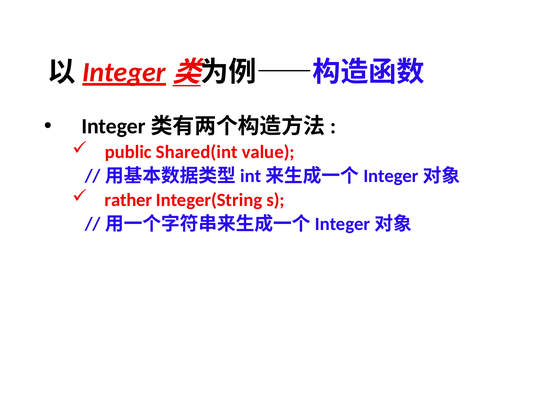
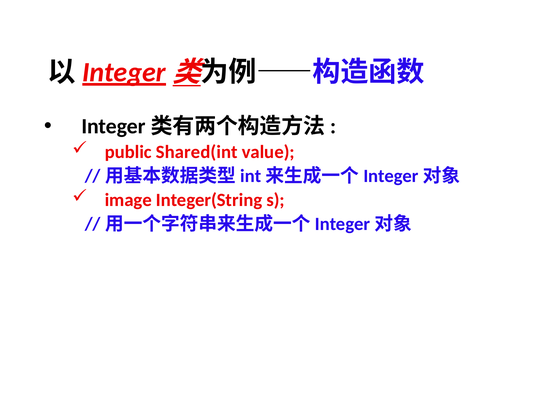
rather: rather -> image
